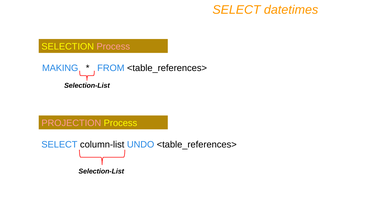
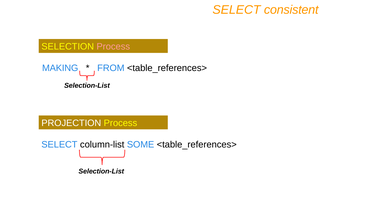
datetimes: datetimes -> consistent
PROJECTION colour: pink -> white
UNDO: UNDO -> SOME
